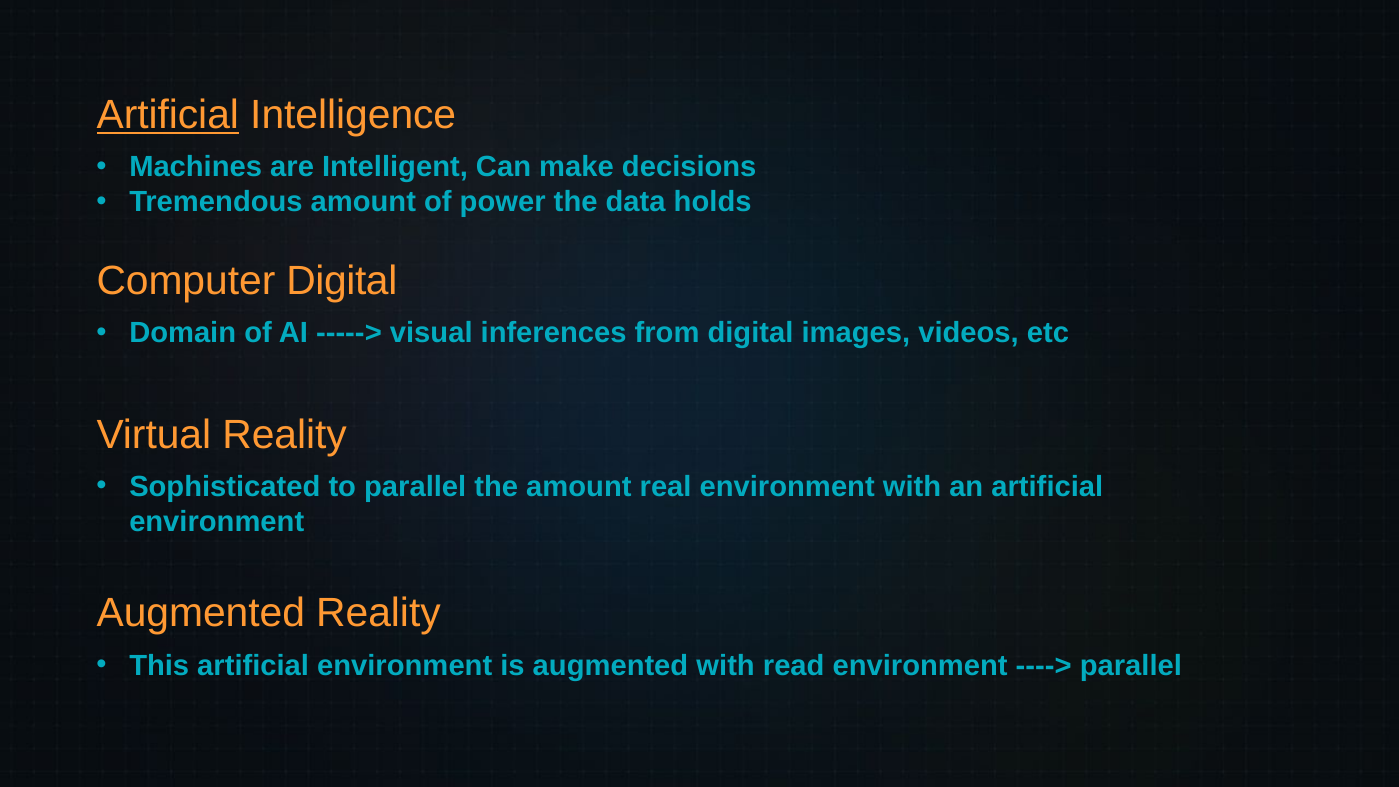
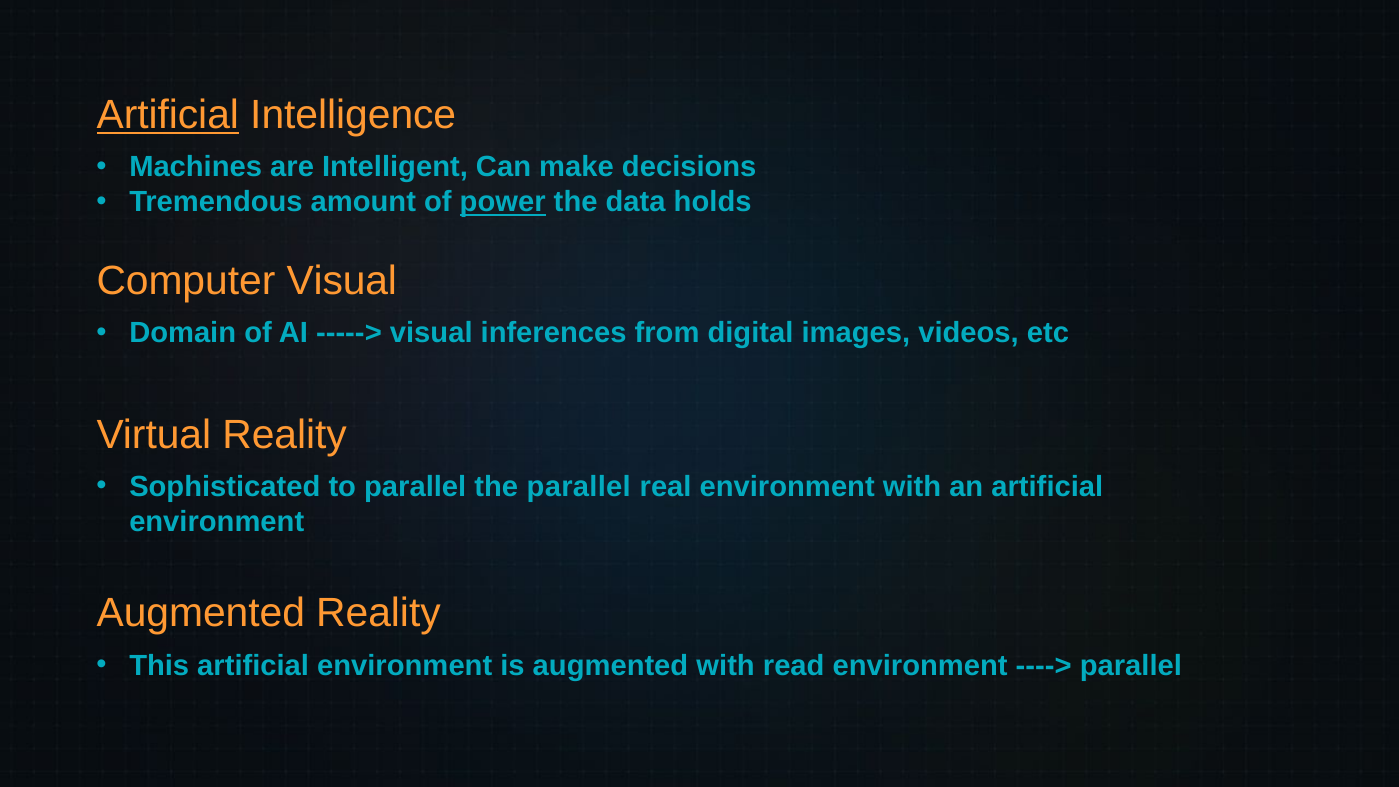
power underline: none -> present
Computer Digital: Digital -> Visual
the amount: amount -> parallel
